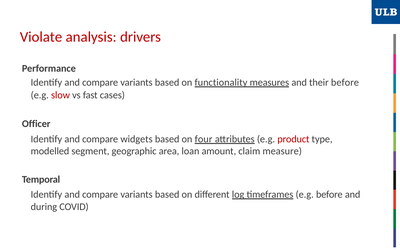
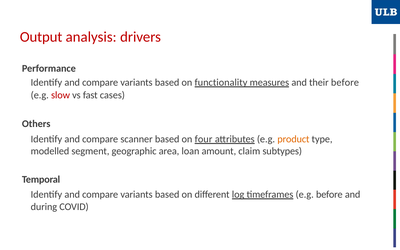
Violate: Violate -> Output
Officer: Officer -> Others
widgets: widgets -> scanner
product colour: red -> orange
measure: measure -> subtypes
